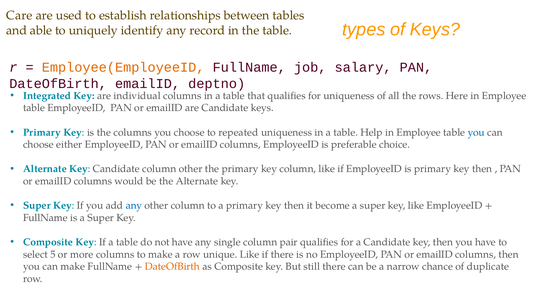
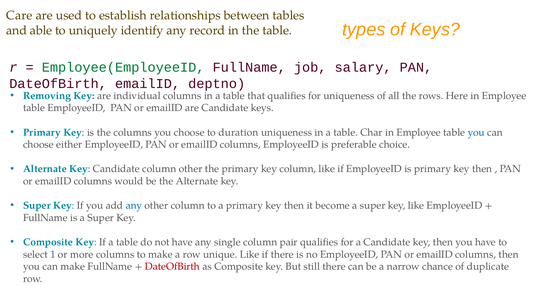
Employee(EmployeeID colour: orange -> green
Integrated: Integrated -> Removing
repeated: repeated -> duration
Help: Help -> Char
5: 5 -> 1
DateOfBirth at (172, 266) colour: orange -> red
